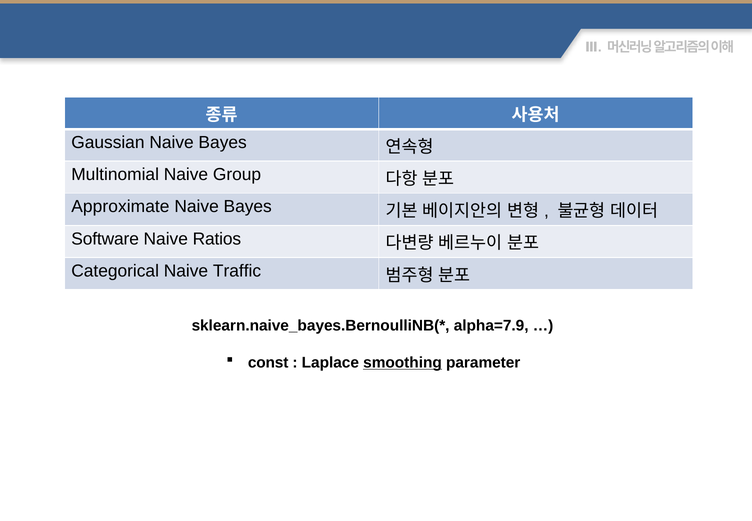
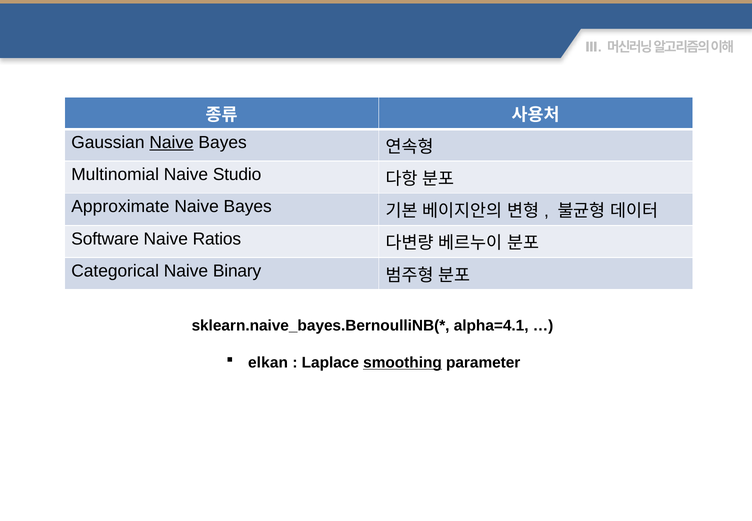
Naive at (172, 142) underline: none -> present
Group: Group -> Studio
Traffic: Traffic -> Binary
alpha=7.9: alpha=7.9 -> alpha=4.1
const: const -> elkan
